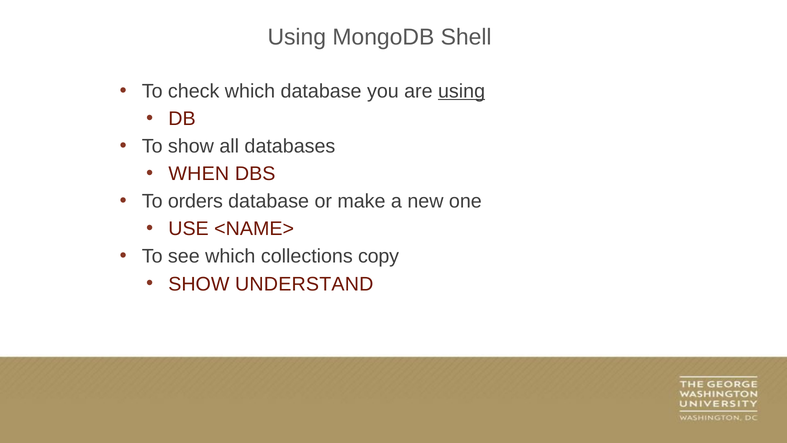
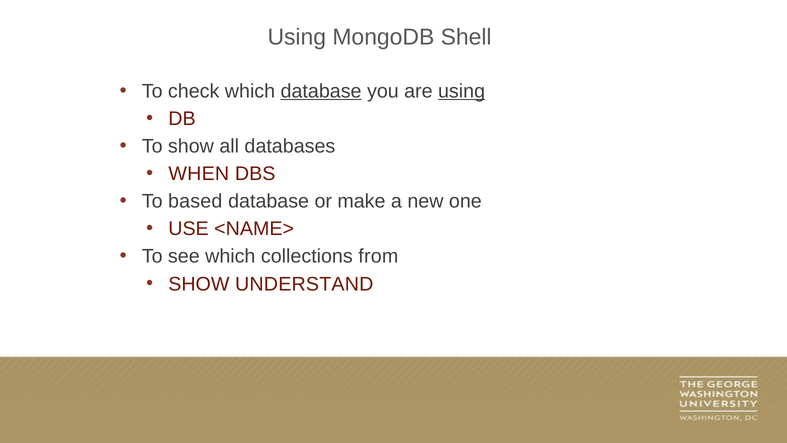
database at (321, 91) underline: none -> present
orders: orders -> based
copy: copy -> from
